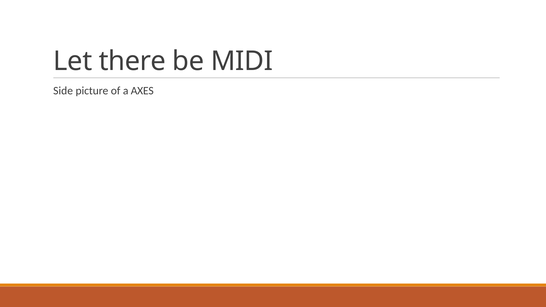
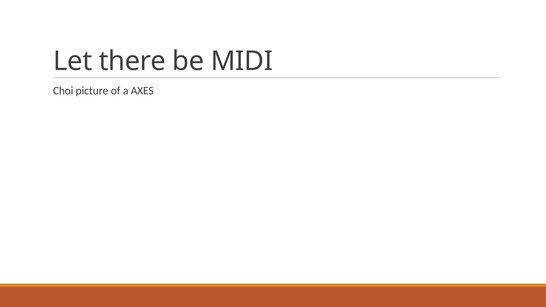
Side: Side -> Choi
